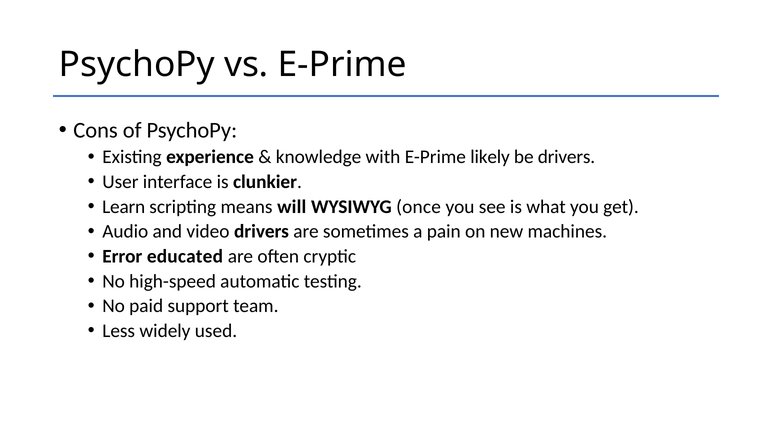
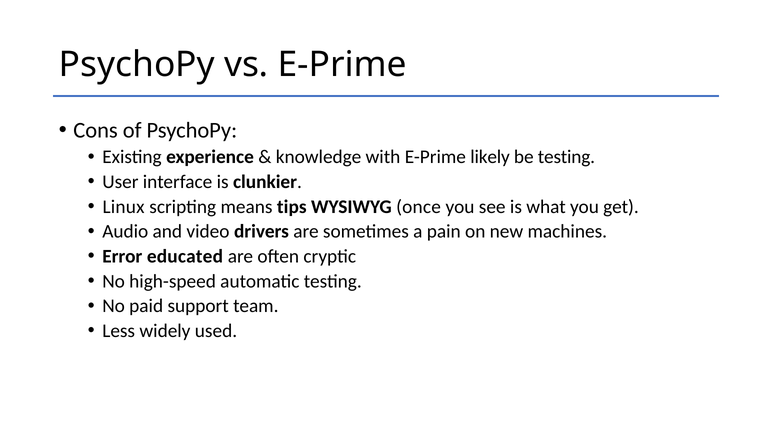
be drivers: drivers -> testing
Learn: Learn -> Linux
will: will -> tips
